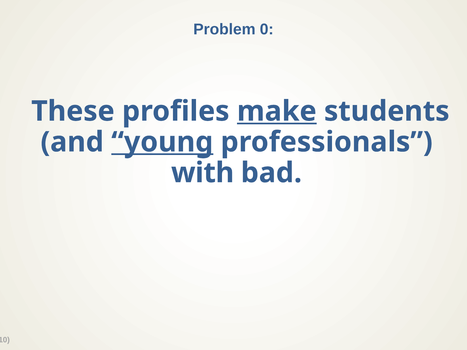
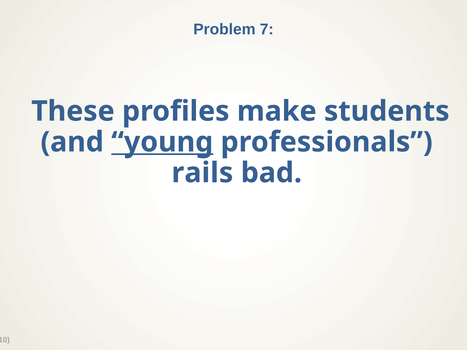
0: 0 -> 7
make underline: present -> none
with: with -> rails
